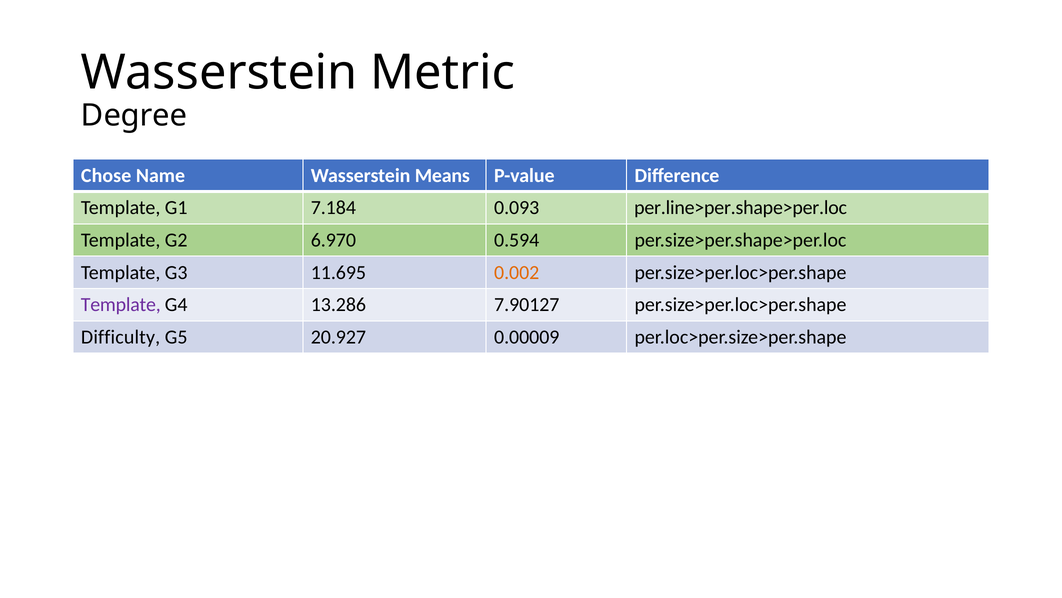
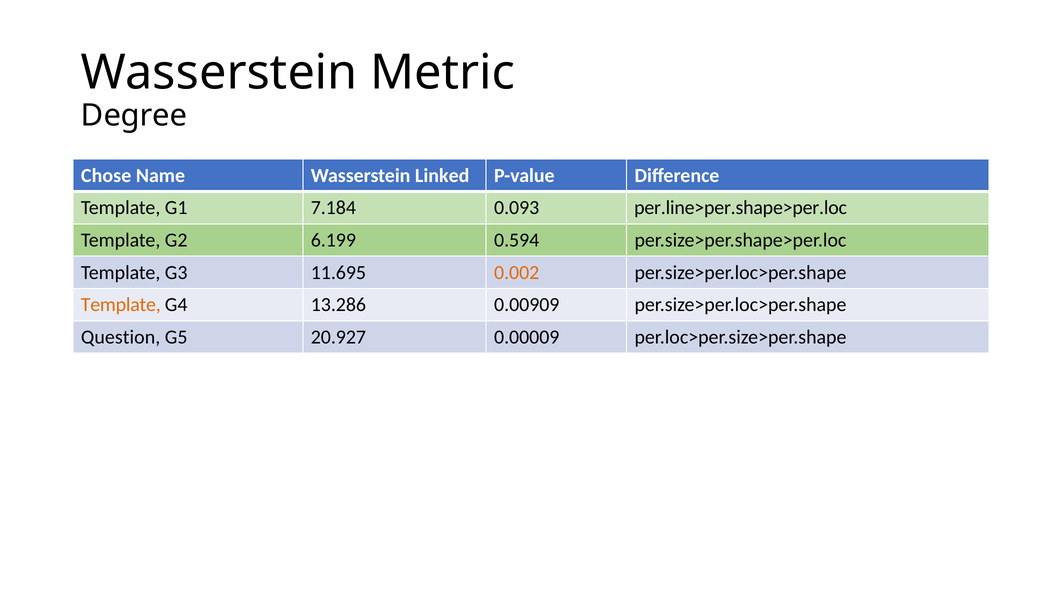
Means: Means -> Linked
6.970: 6.970 -> 6.199
Template at (121, 305) colour: purple -> orange
7.90127: 7.90127 -> 0.00909
Difficulty: Difficulty -> Question
